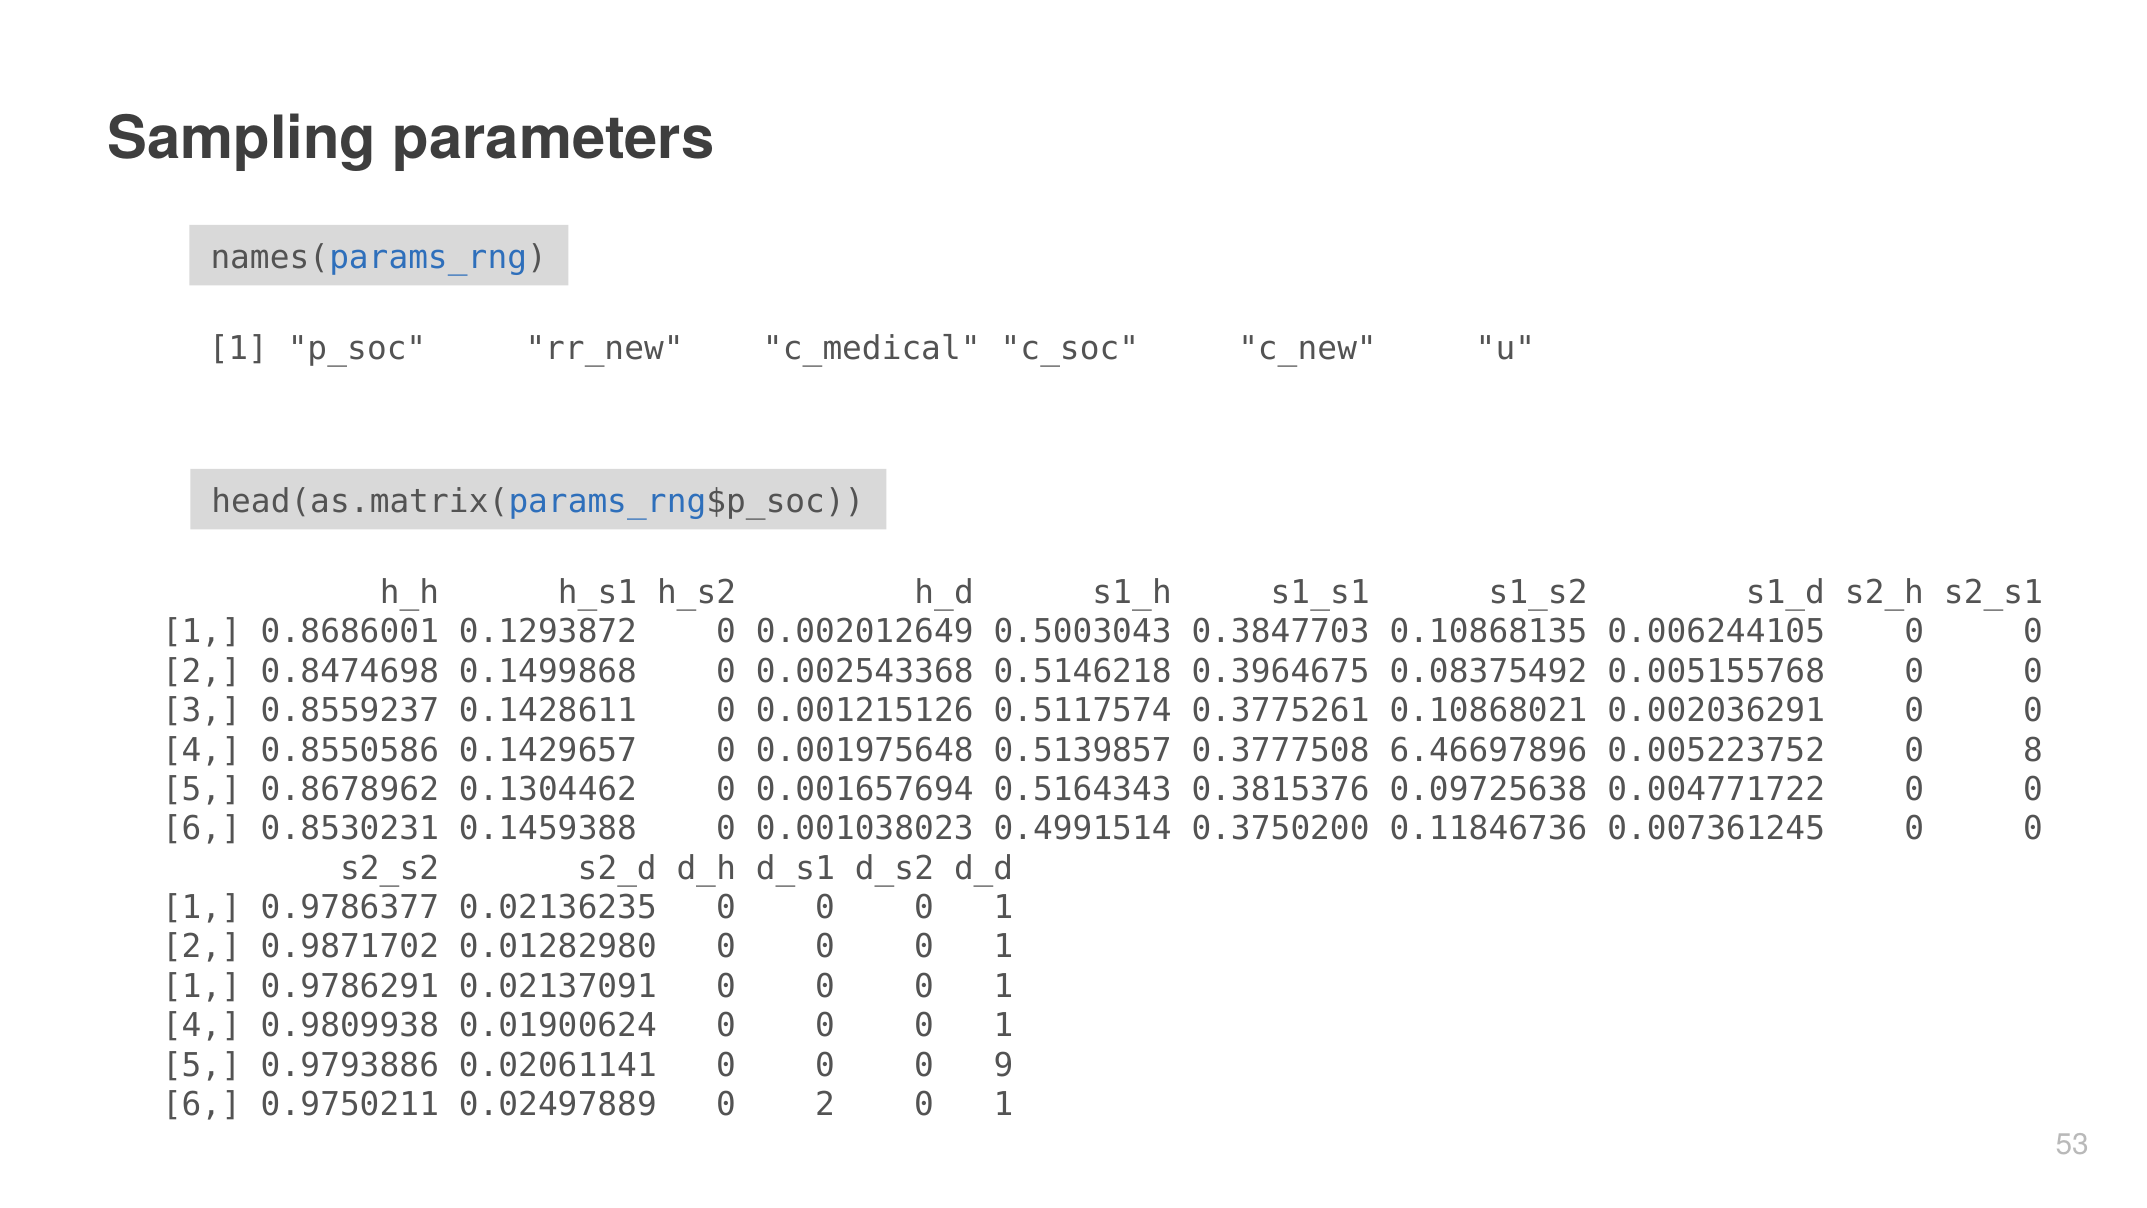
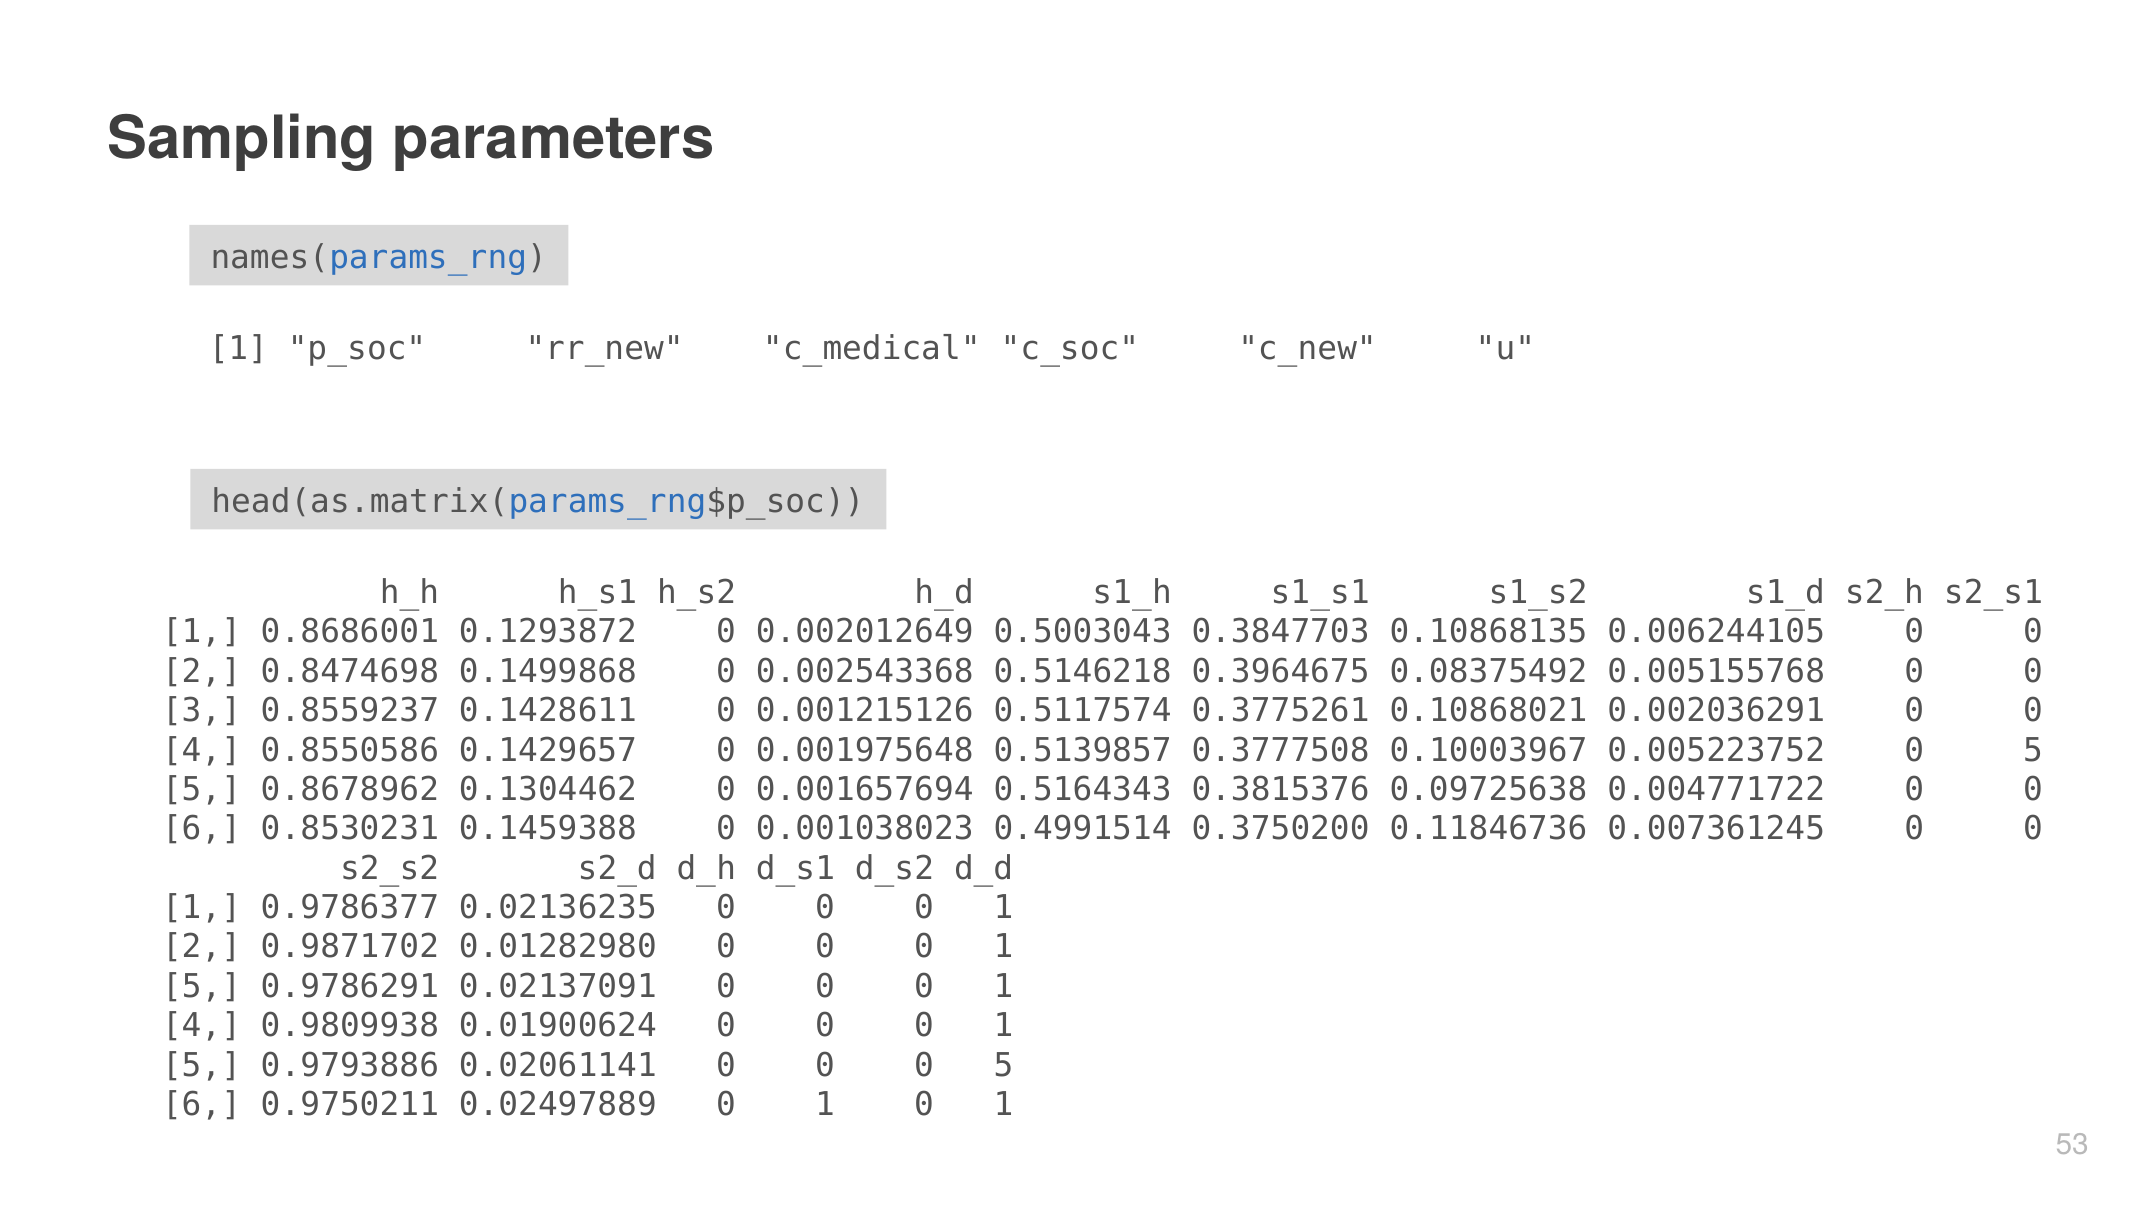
6.46697896: 6.46697896 -> 0.10003967
0.005223752 0 8: 8 -> 5
1 at (202, 986): 1 -> 5
0 0 9: 9 -> 5
0.02497889 0 2: 2 -> 1
